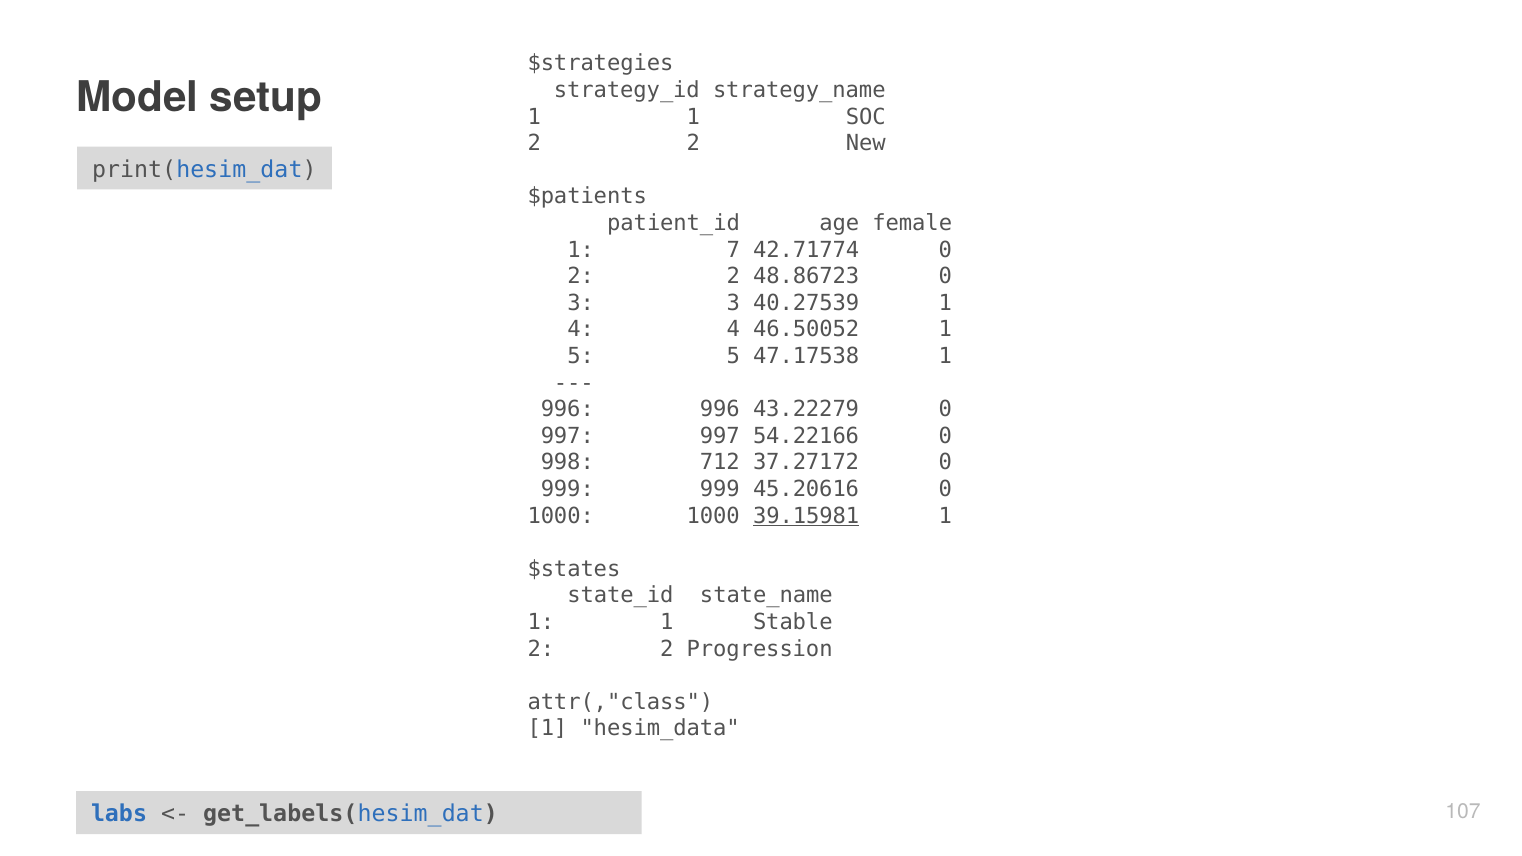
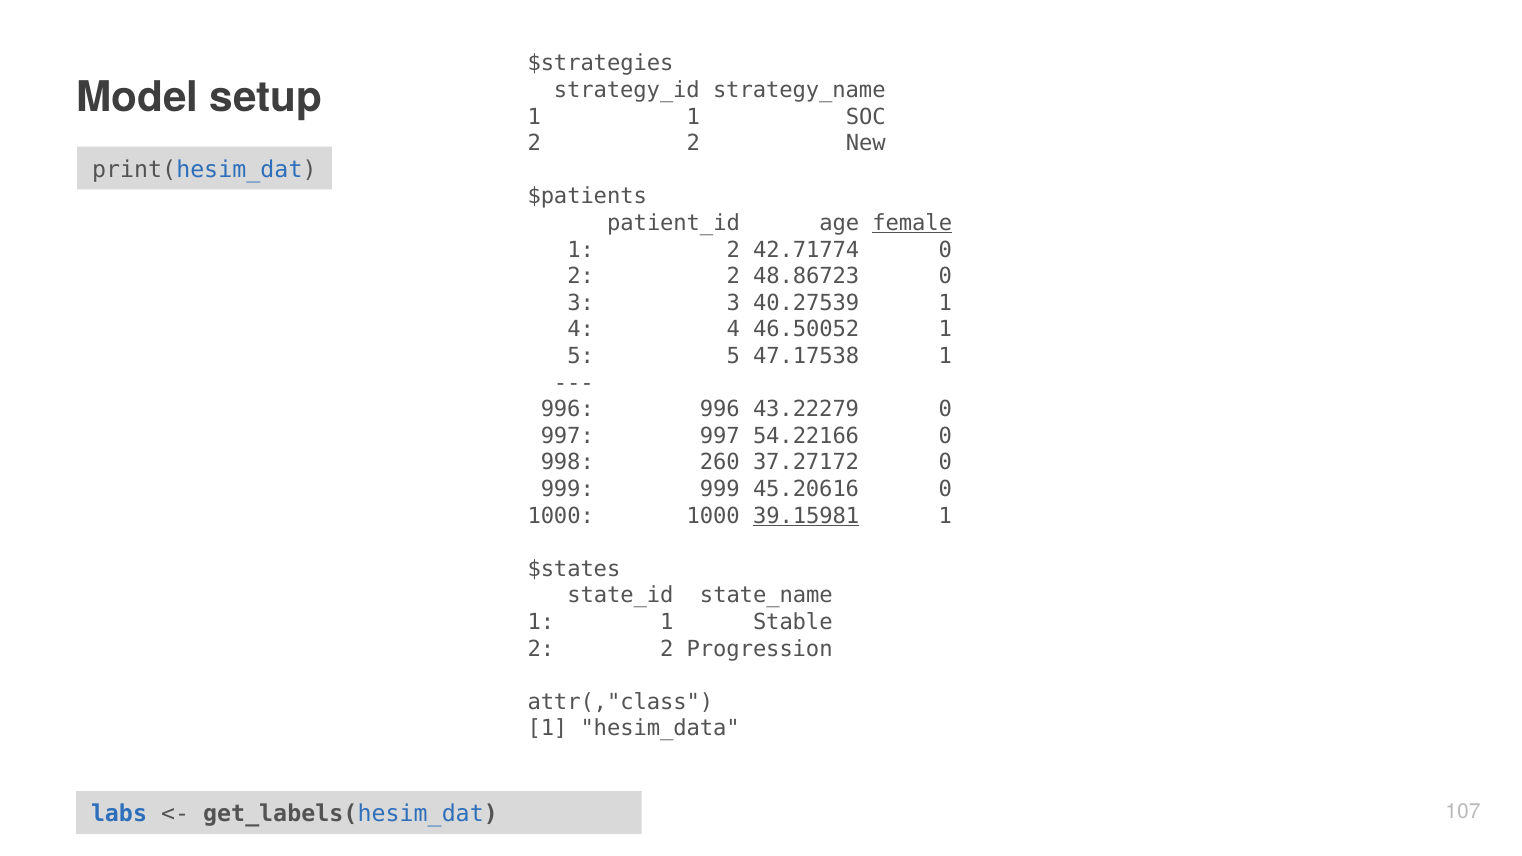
female underline: none -> present
1 7: 7 -> 2
712: 712 -> 260
